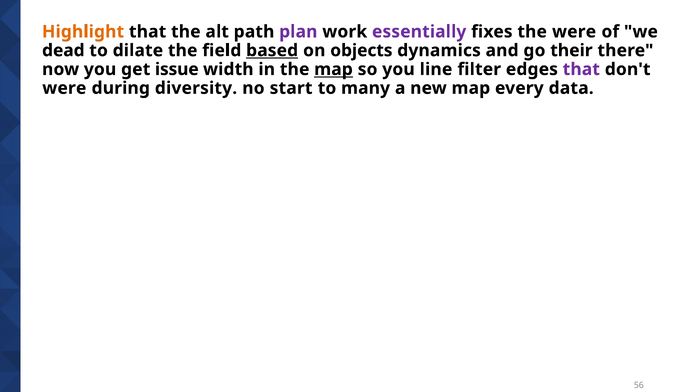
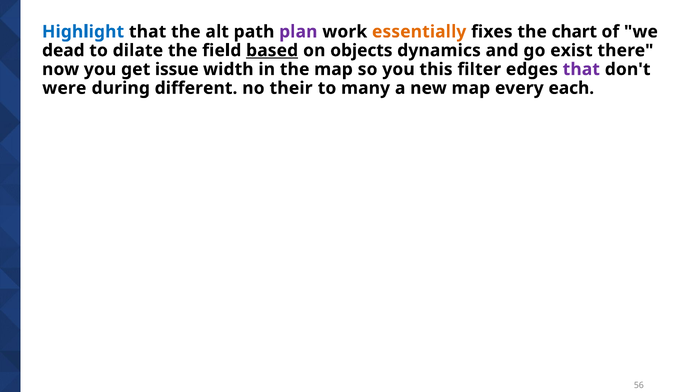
Highlight colour: orange -> blue
essentially colour: purple -> orange
the were: were -> chart
their: their -> exist
map at (333, 69) underline: present -> none
line: line -> this
diversity: diversity -> different
start: start -> their
data: data -> each
